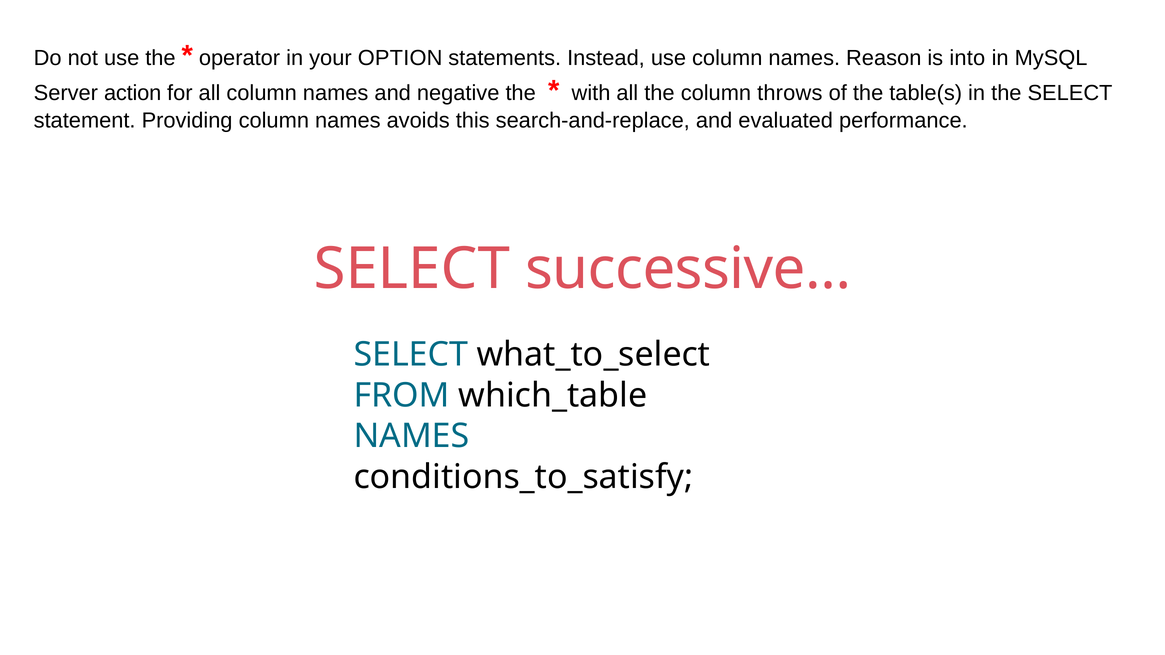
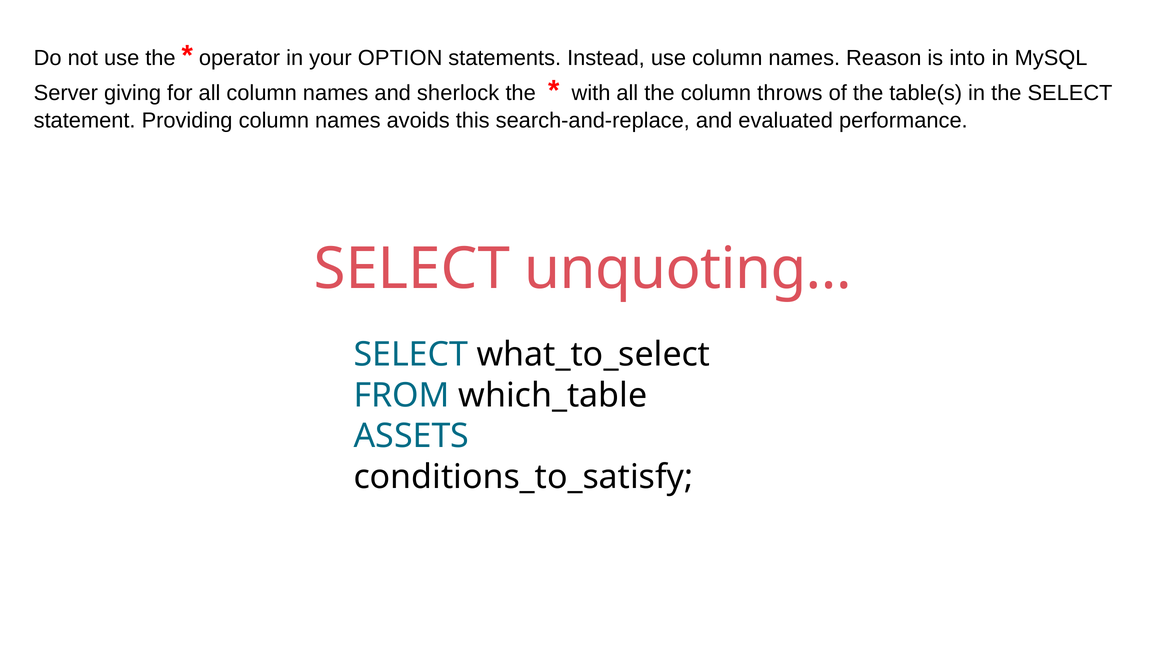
action: action -> giving
negative: negative -> sherlock
successive…: successive… -> unquoting…
NAMES at (411, 436): NAMES -> ASSETS
